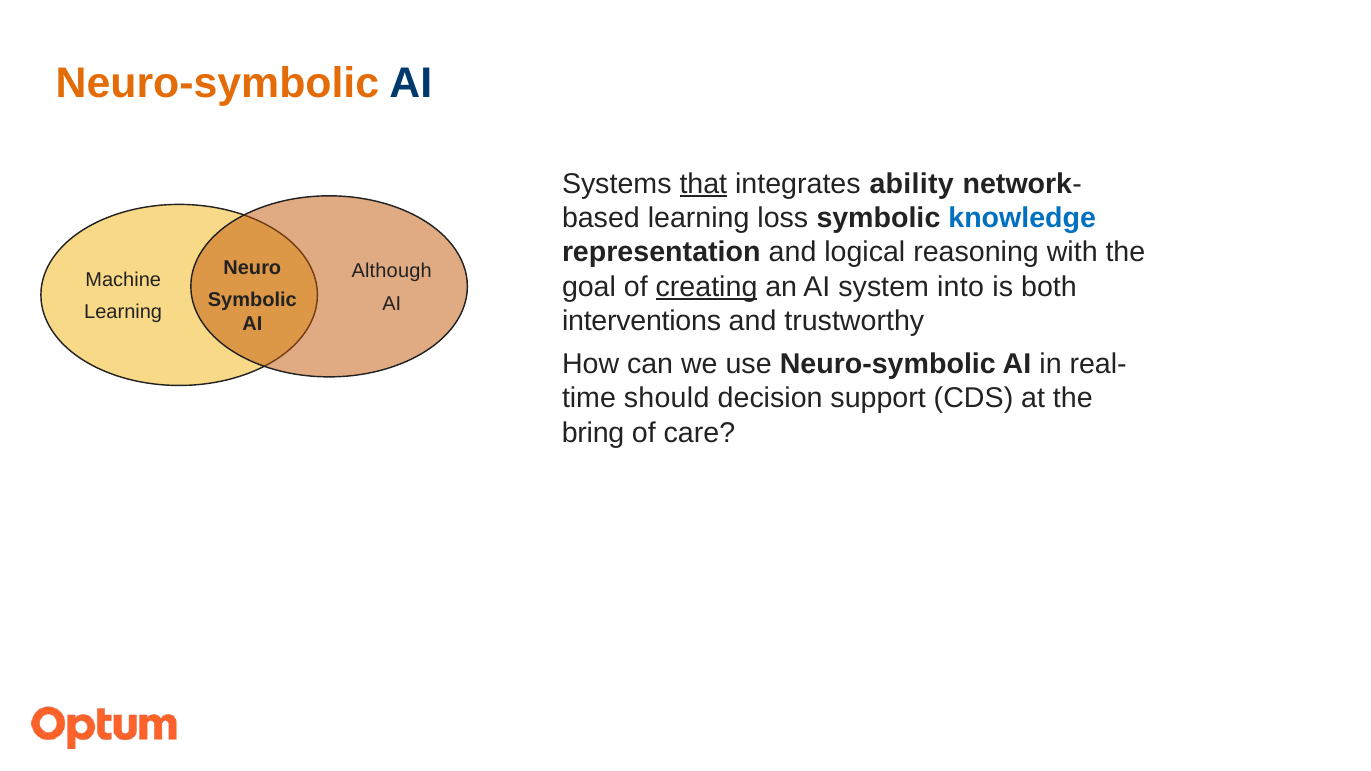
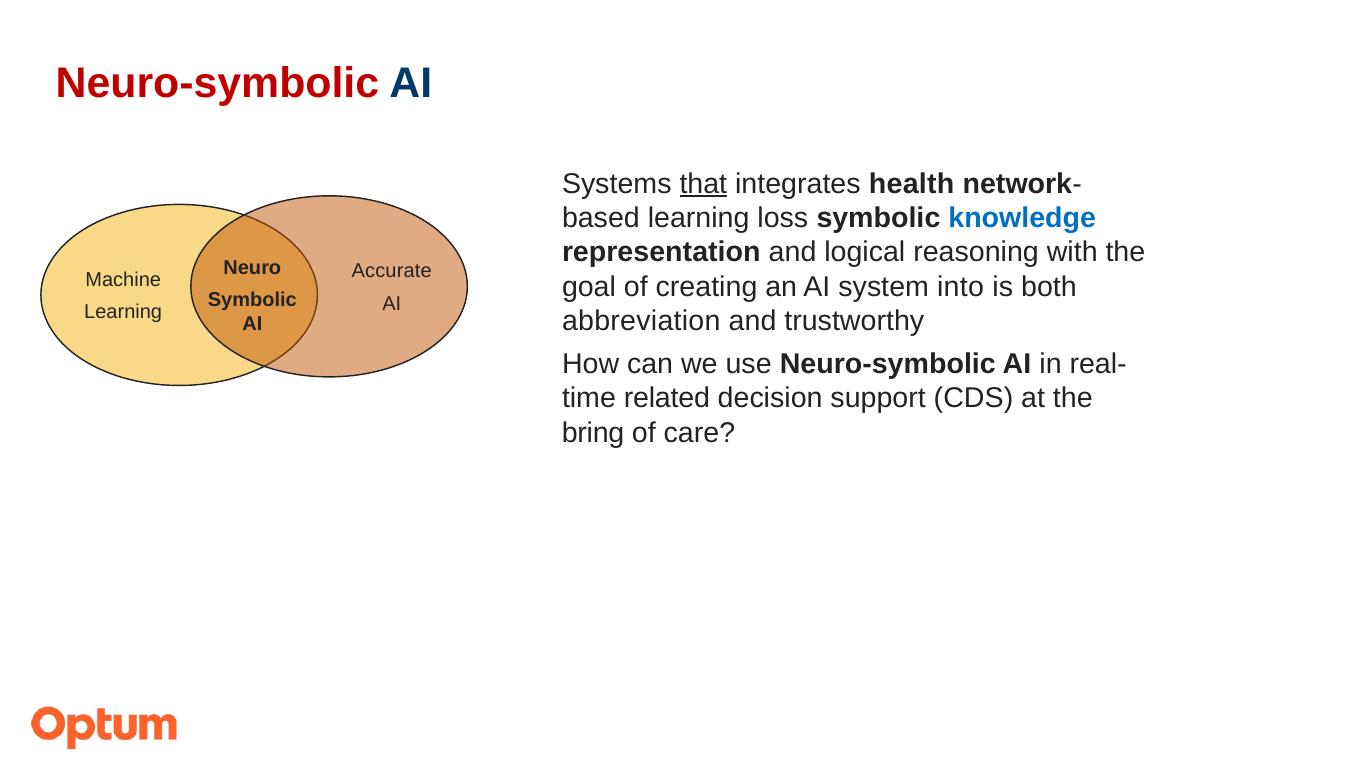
Neuro-symbolic at (217, 83) colour: orange -> red
ability: ability -> health
Although: Although -> Accurate
creating underline: present -> none
interventions: interventions -> abbreviation
should: should -> related
